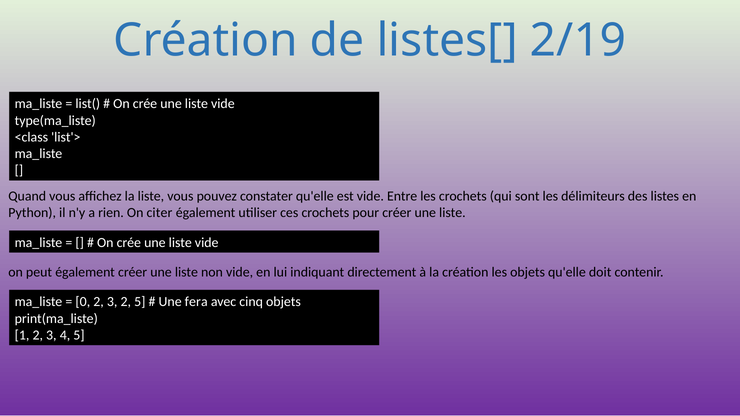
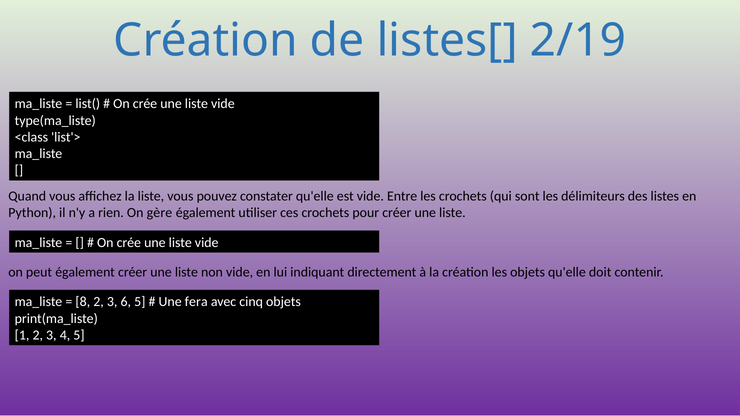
citer: citer -> gère
0: 0 -> 8
3 2: 2 -> 6
